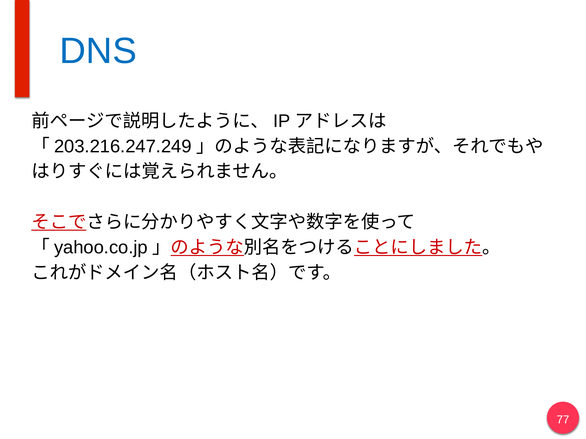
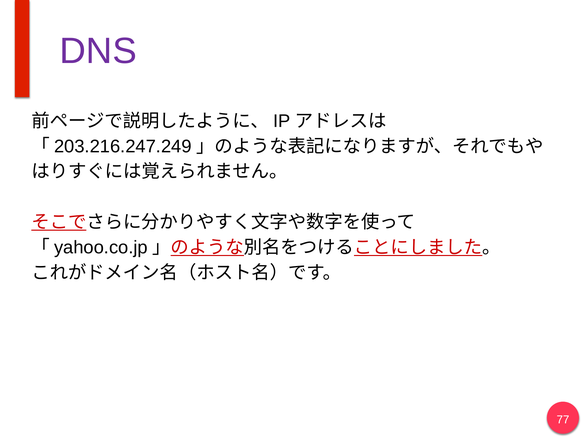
DNS colour: blue -> purple
